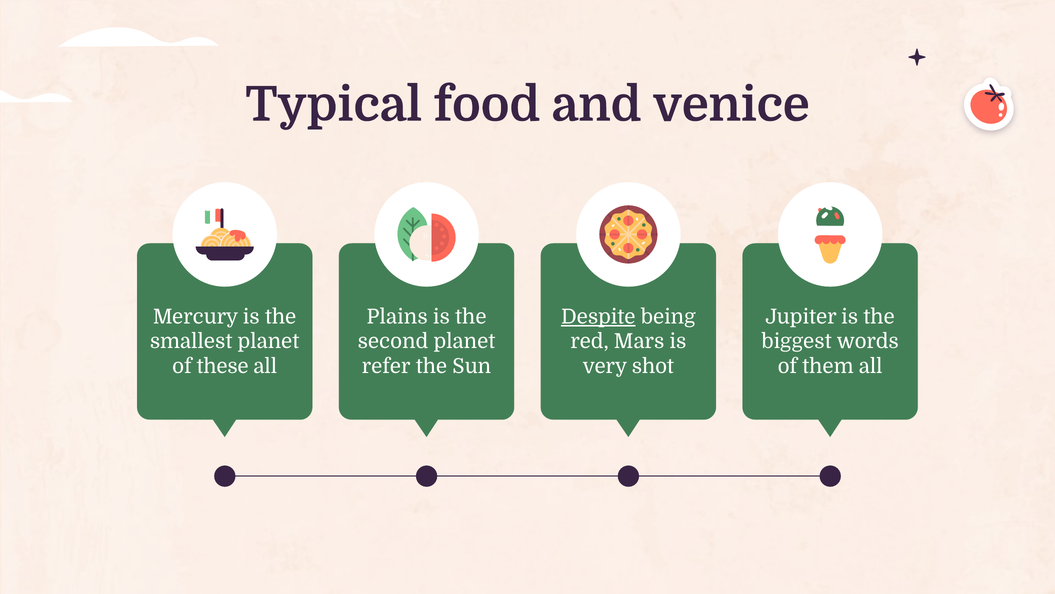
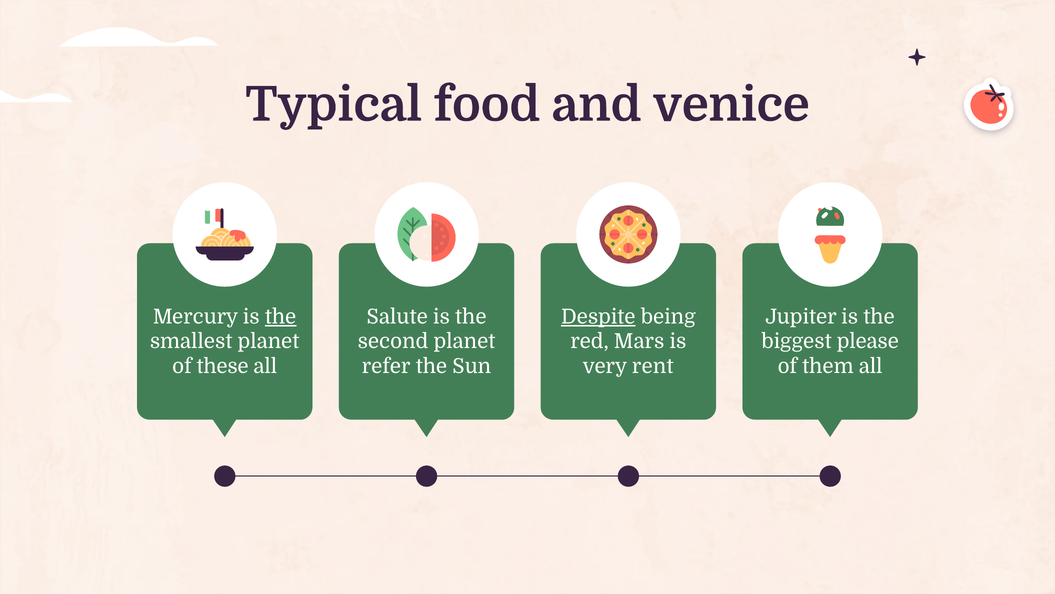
the at (281, 317) underline: none -> present
Plains: Plains -> Salute
words: words -> please
shot: shot -> rent
